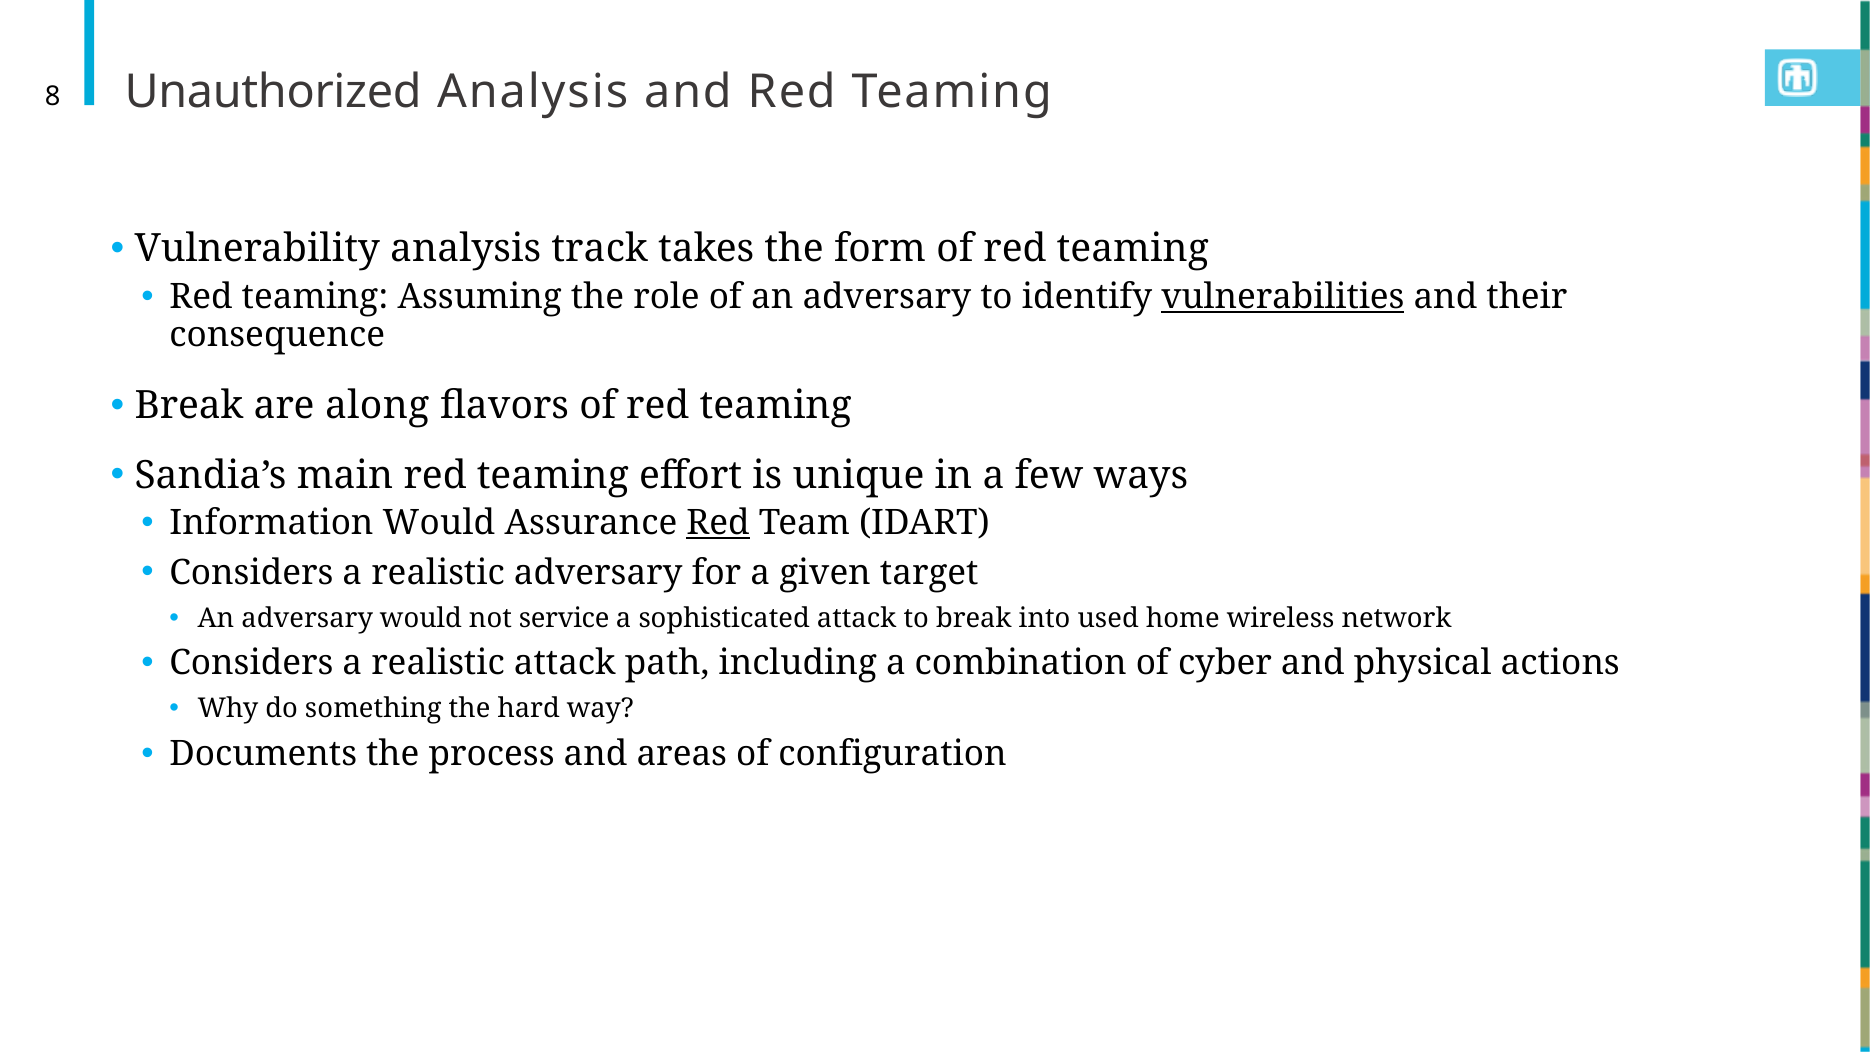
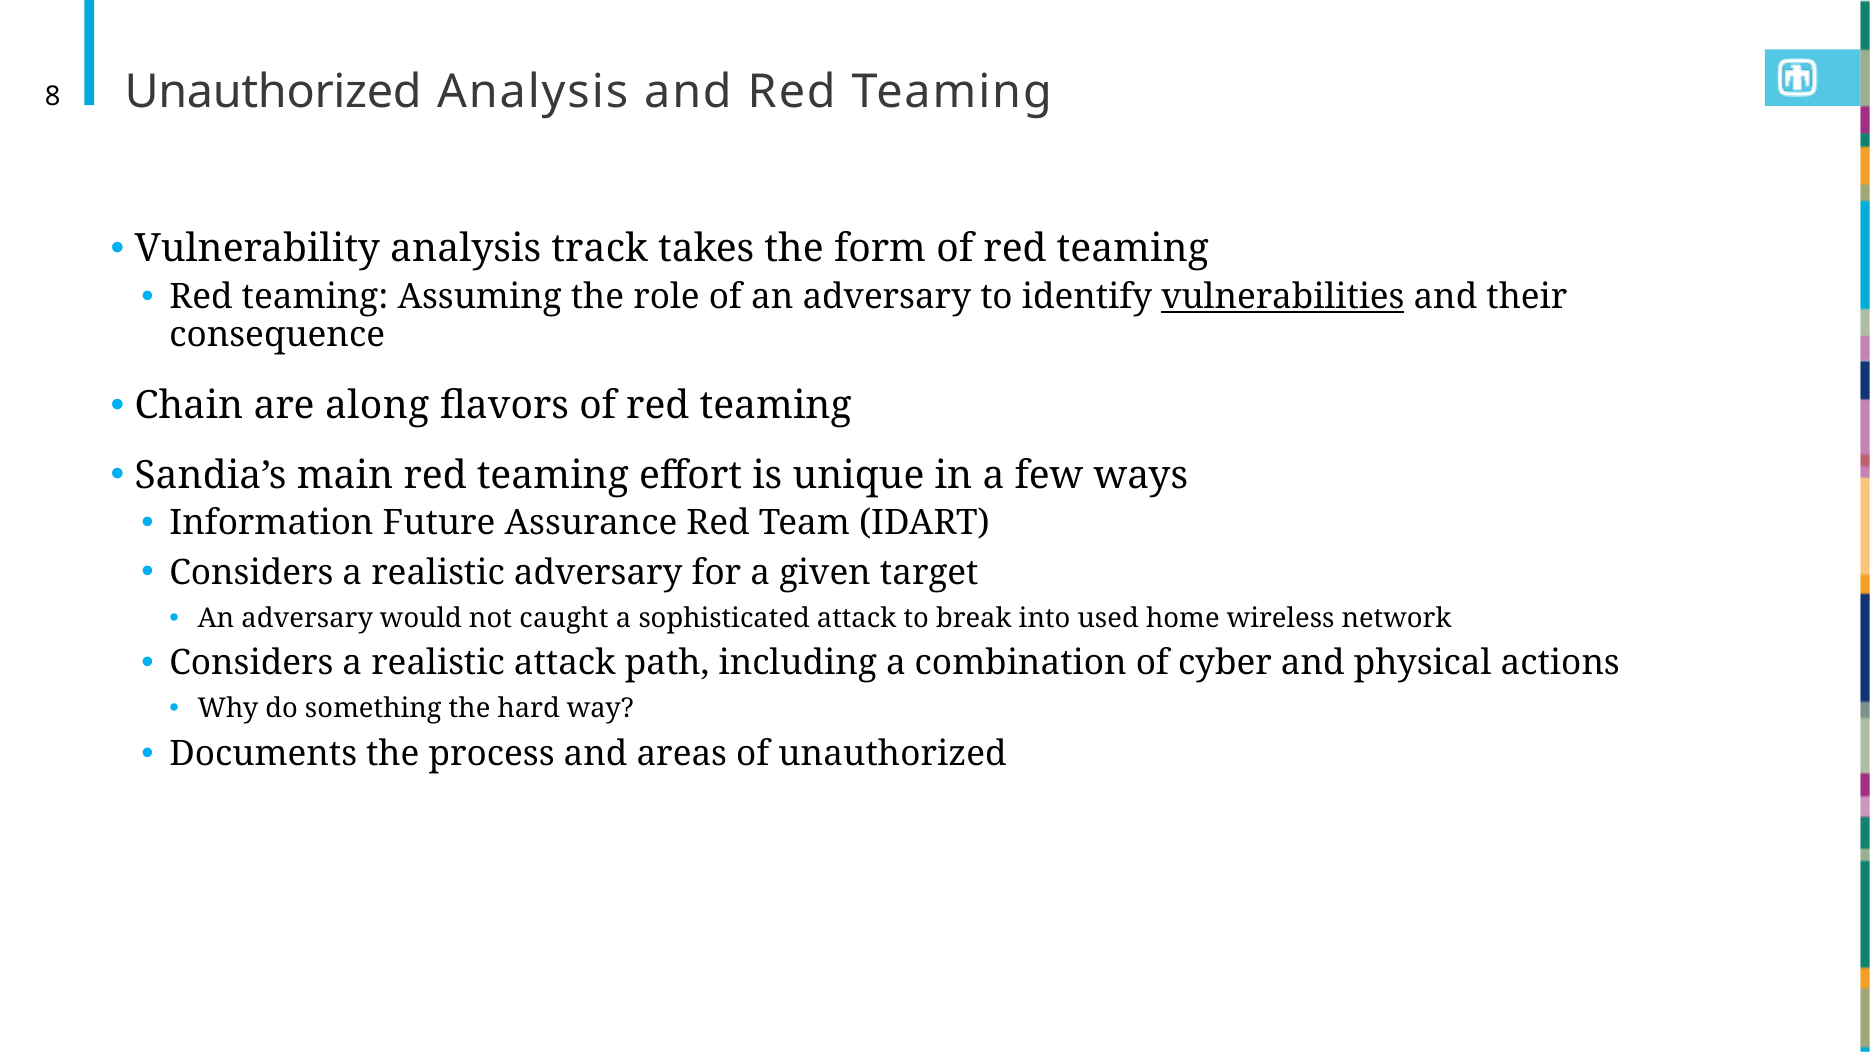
Break at (189, 406): Break -> Chain
Information Would: Would -> Future
Red at (718, 523) underline: present -> none
service: service -> caught
of configuration: configuration -> unauthorized
